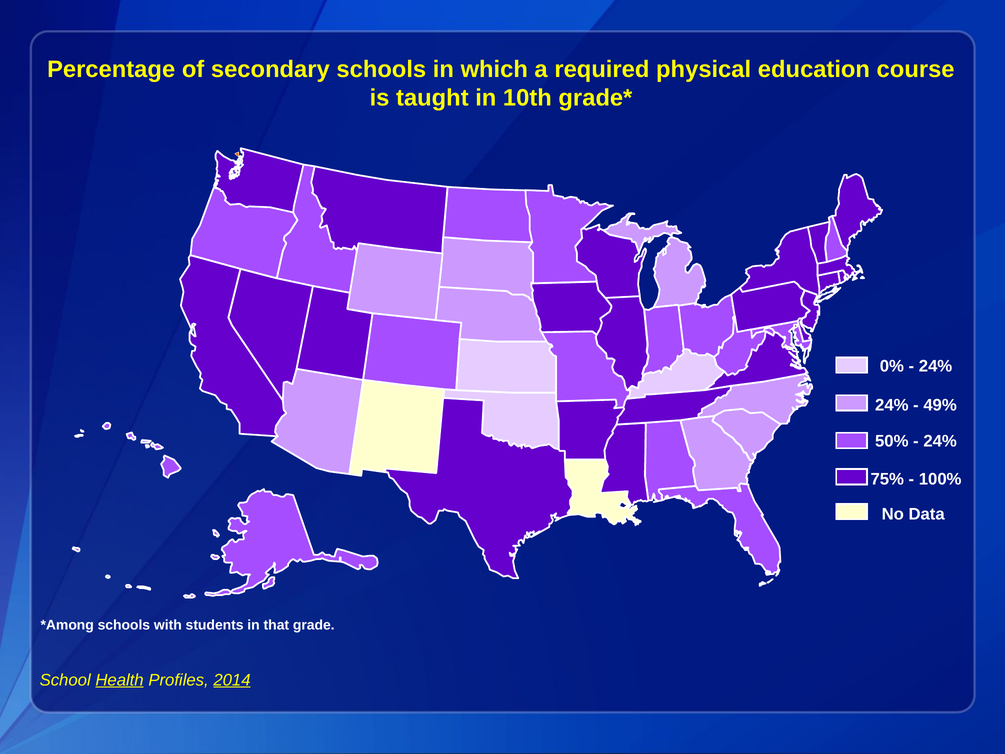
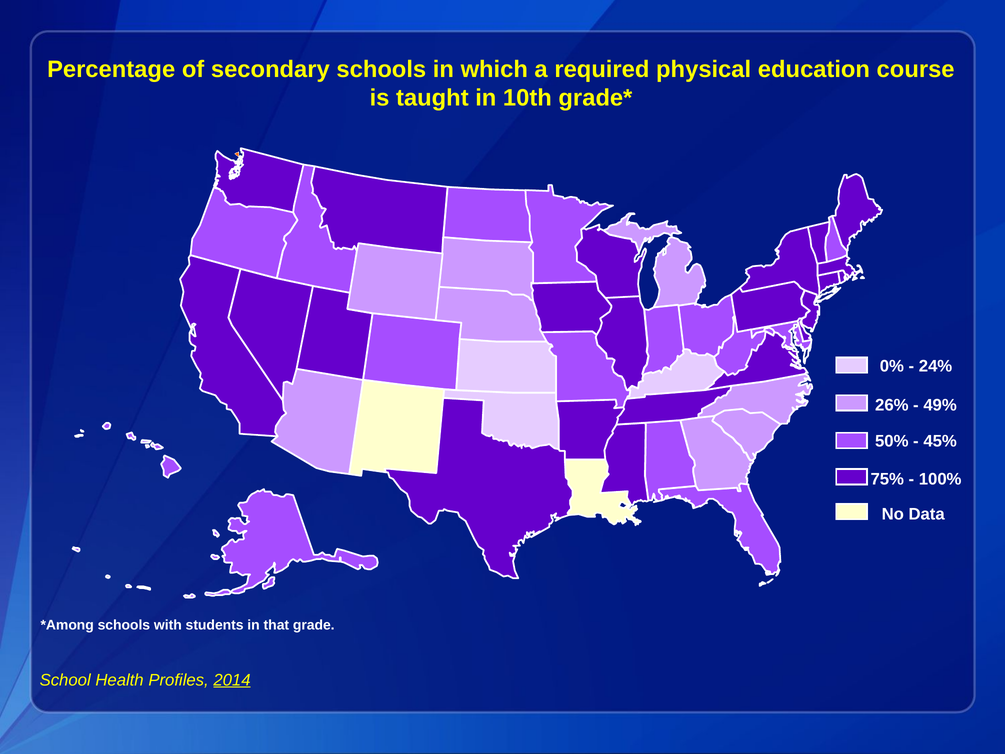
24% at (892, 405): 24% -> 26%
24% at (940, 441): 24% -> 45%
Health underline: present -> none
